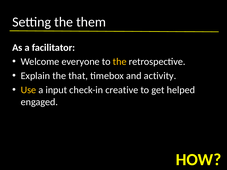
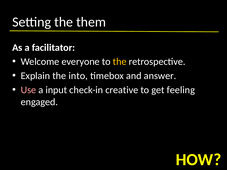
that: that -> into
activity: activity -> answer
Use colour: yellow -> pink
helped: helped -> feeling
